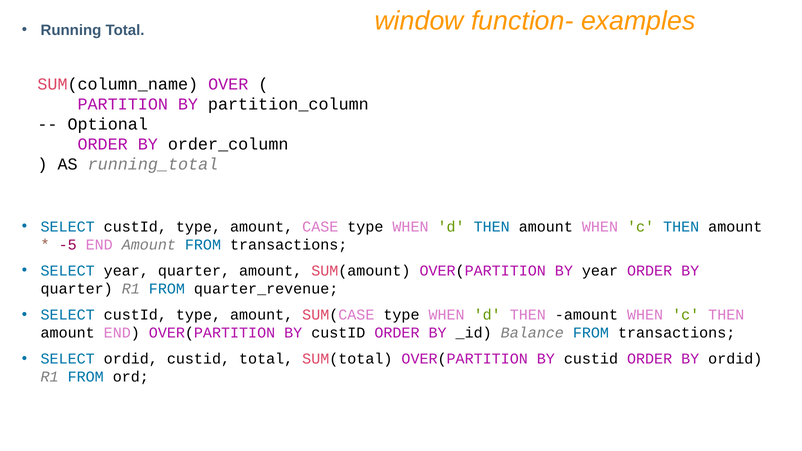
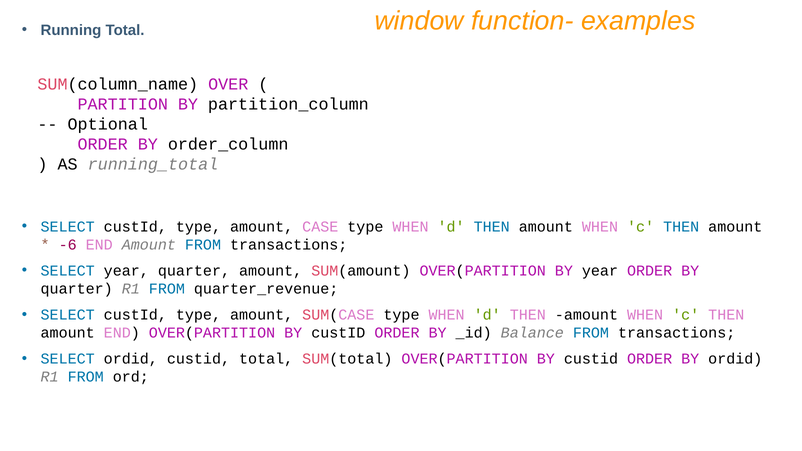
-5: -5 -> -6
